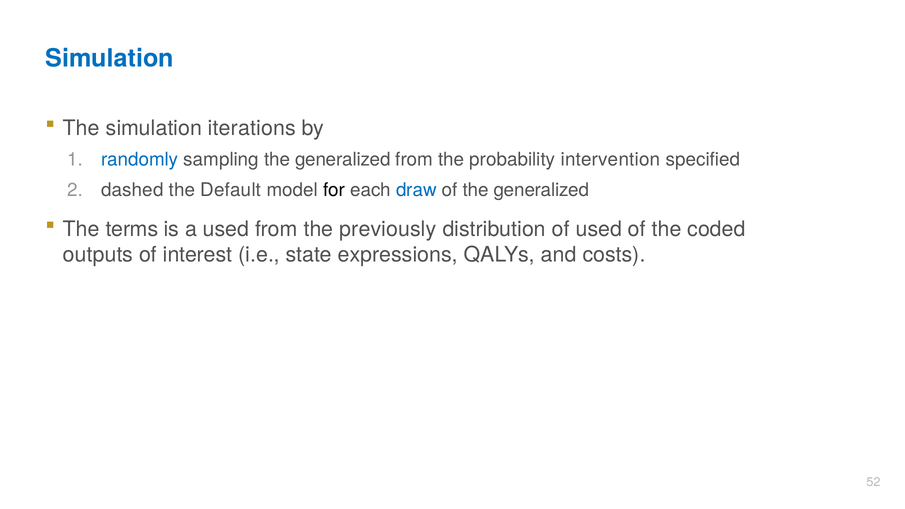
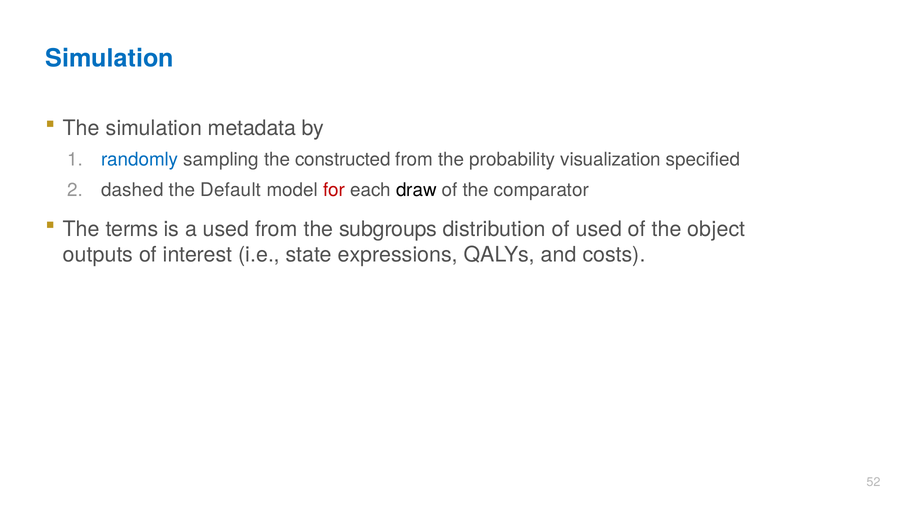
iterations: iterations -> metadata
sampling the generalized: generalized -> constructed
intervention: intervention -> visualization
for colour: black -> red
draw colour: blue -> black
of the generalized: generalized -> comparator
previously: previously -> subgroups
coded: coded -> object
